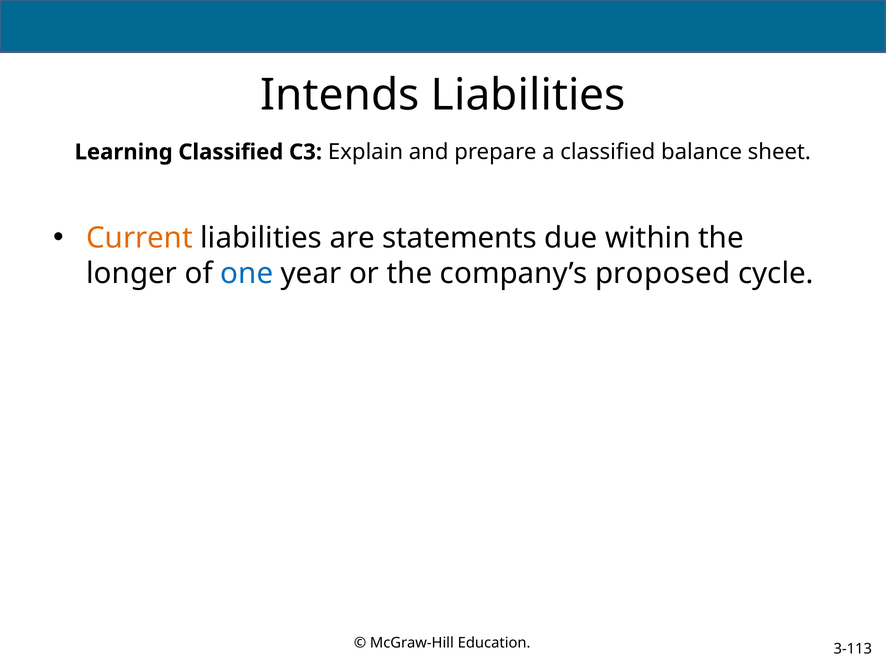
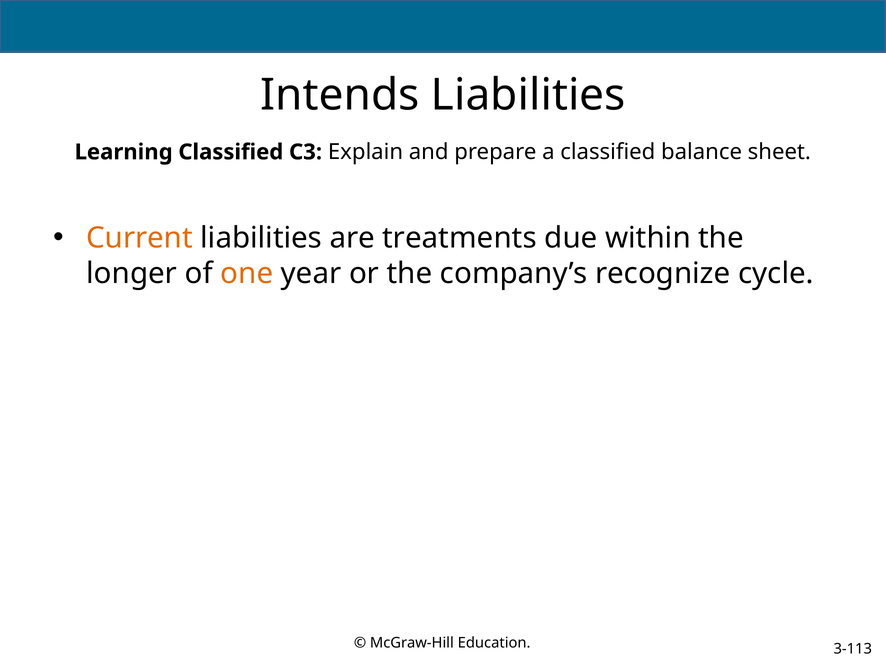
statements: statements -> treatments
one colour: blue -> orange
proposed: proposed -> recognize
